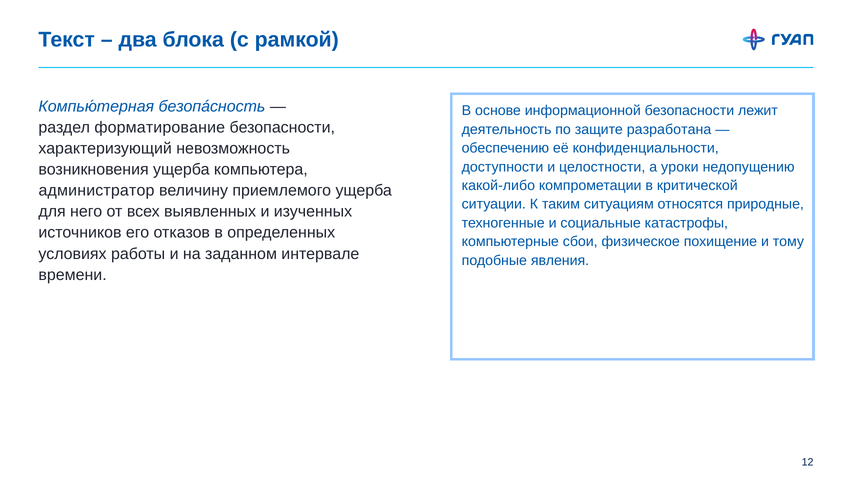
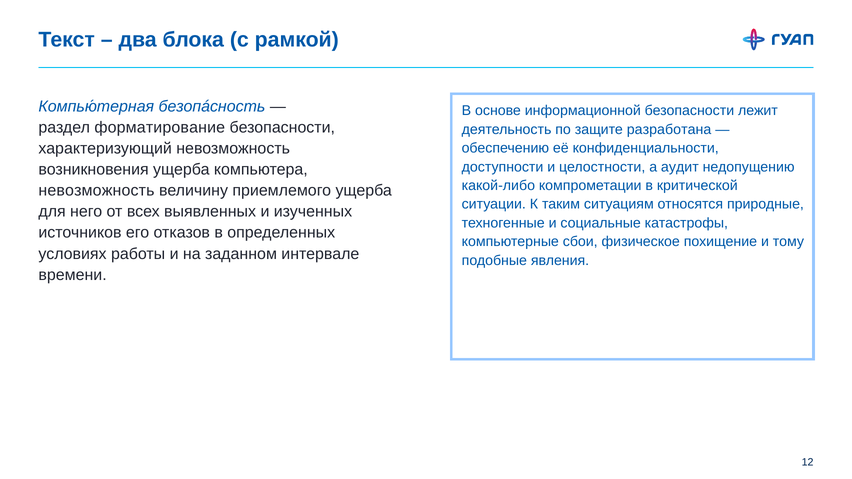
уроки: уроки -> аудит
администратор at (96, 191): администратор -> невозможность
